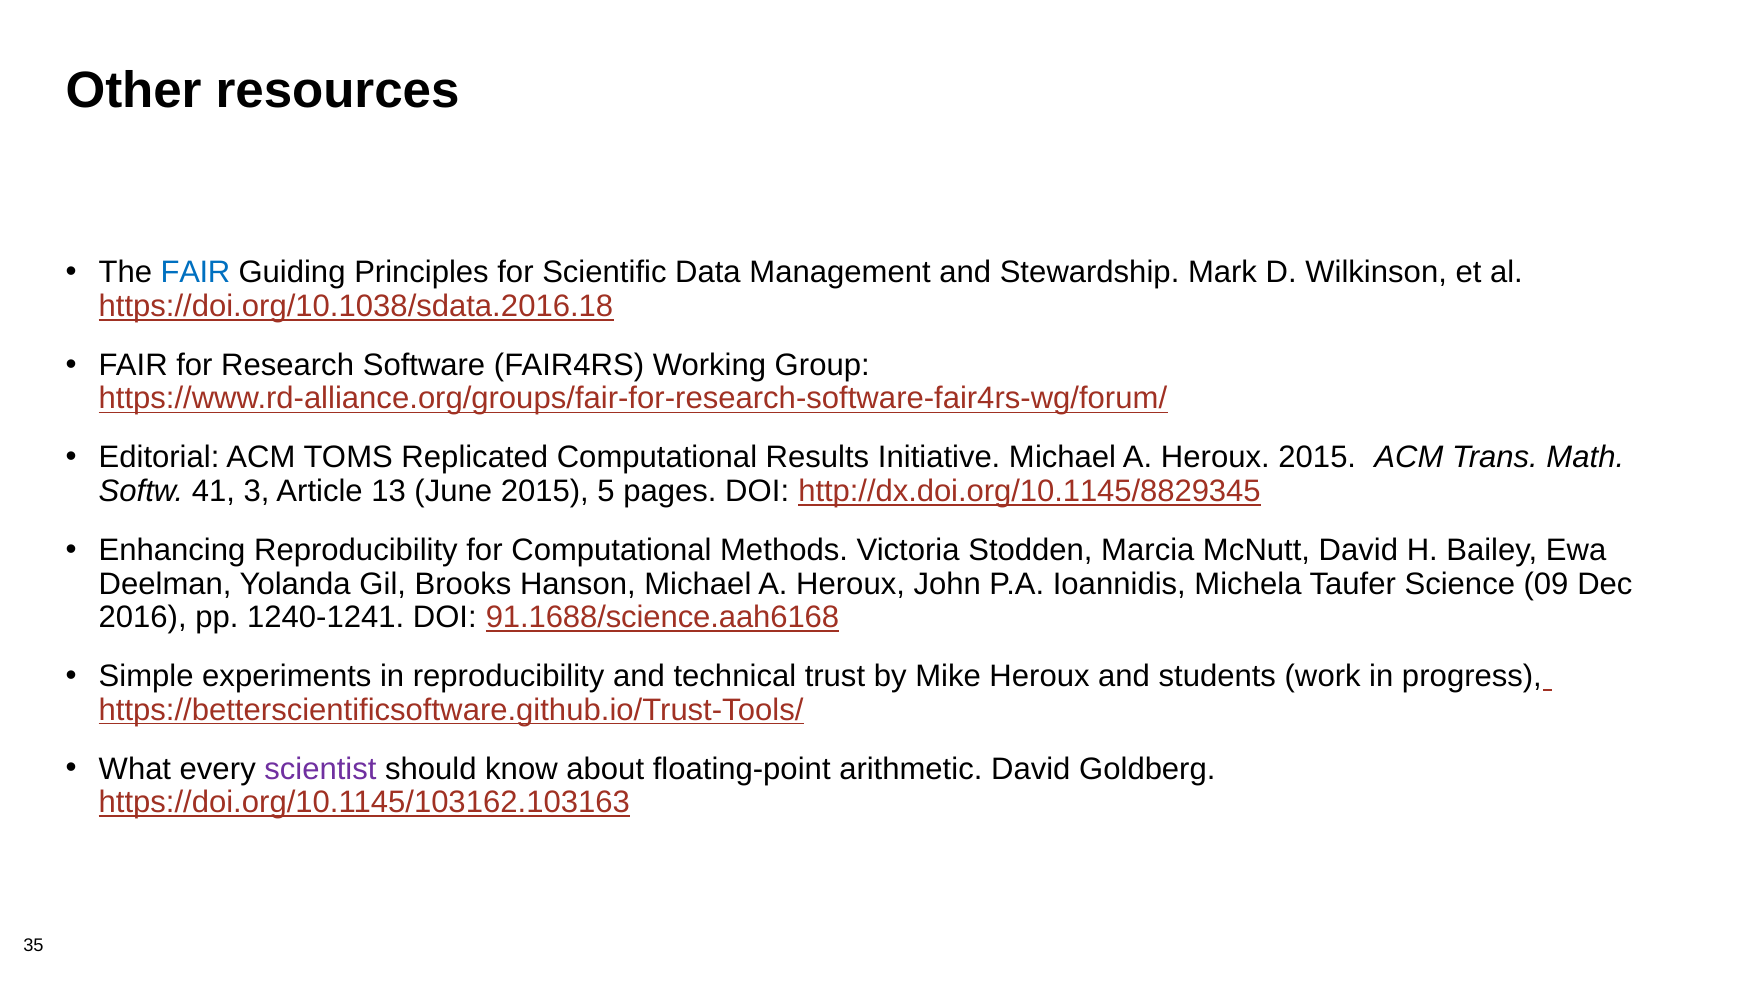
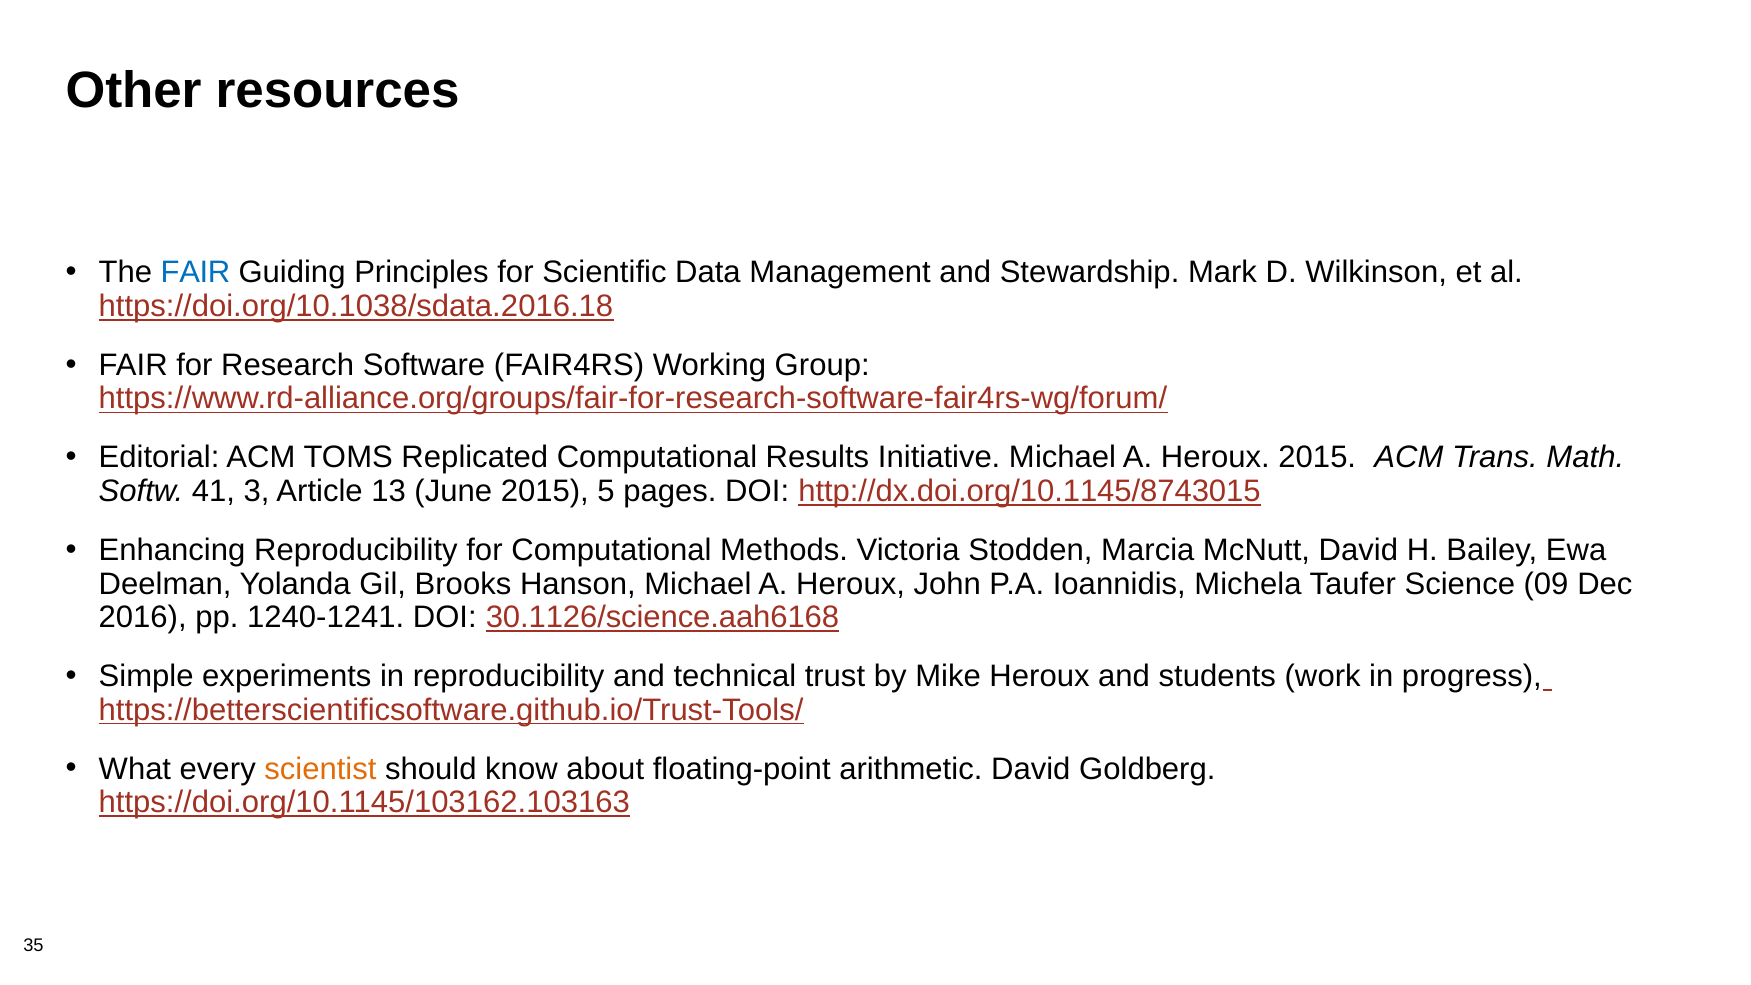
http://dx.doi.org/10.1145/8829345: http://dx.doi.org/10.1145/8829345 -> http://dx.doi.org/10.1145/8743015
91.1688/science.aah6168: 91.1688/science.aah6168 -> 30.1126/science.aah6168
scientist colour: purple -> orange
